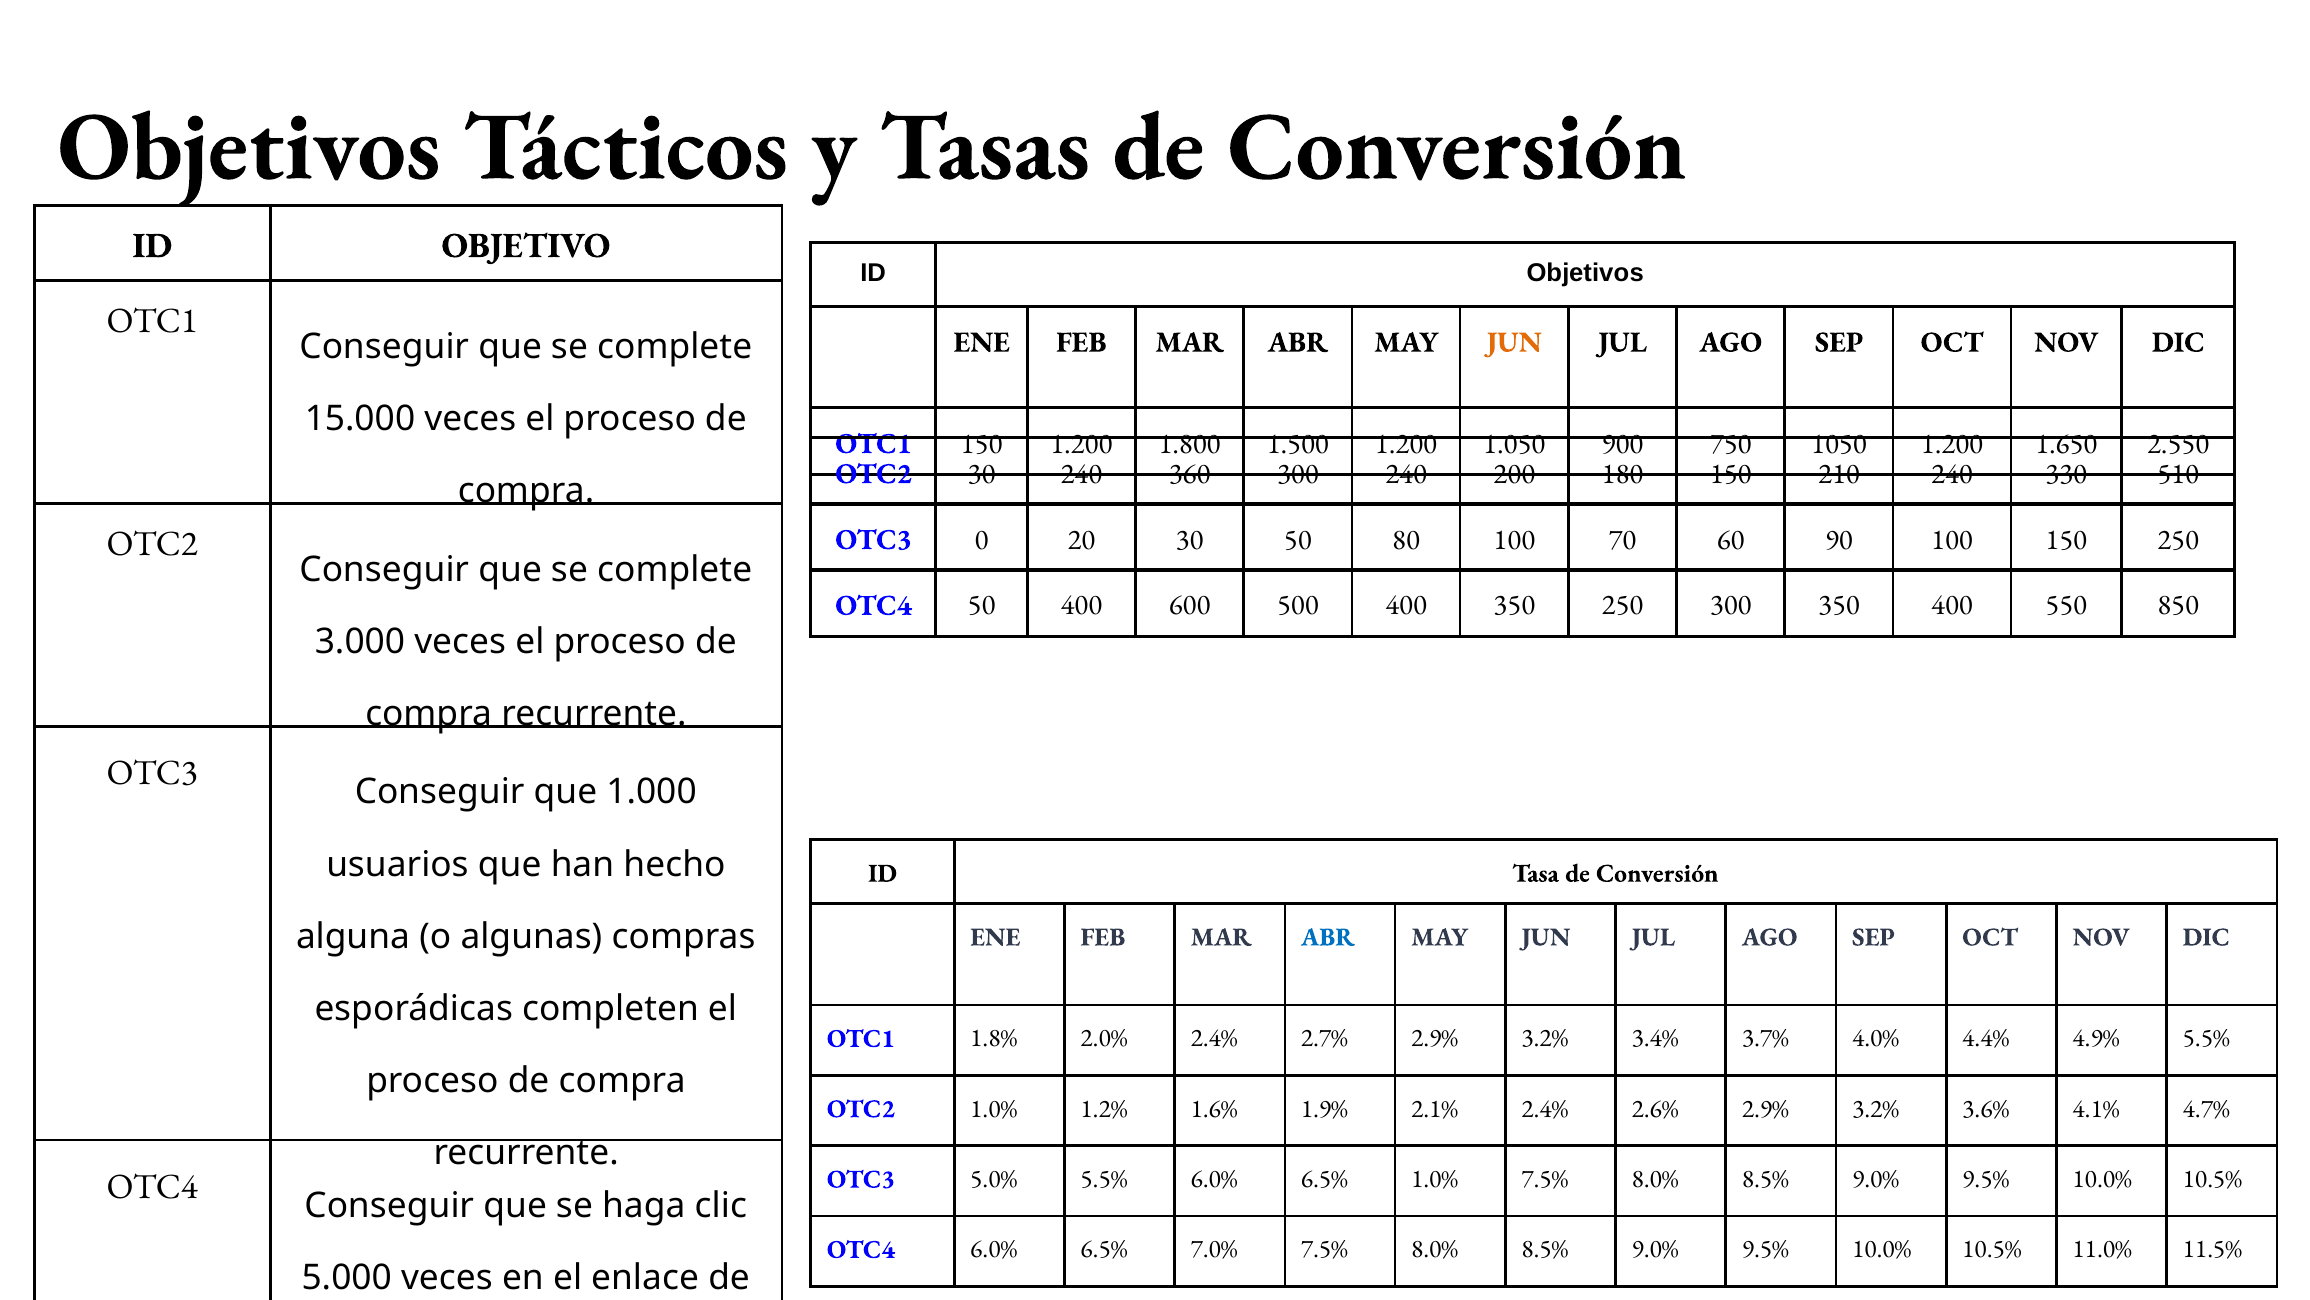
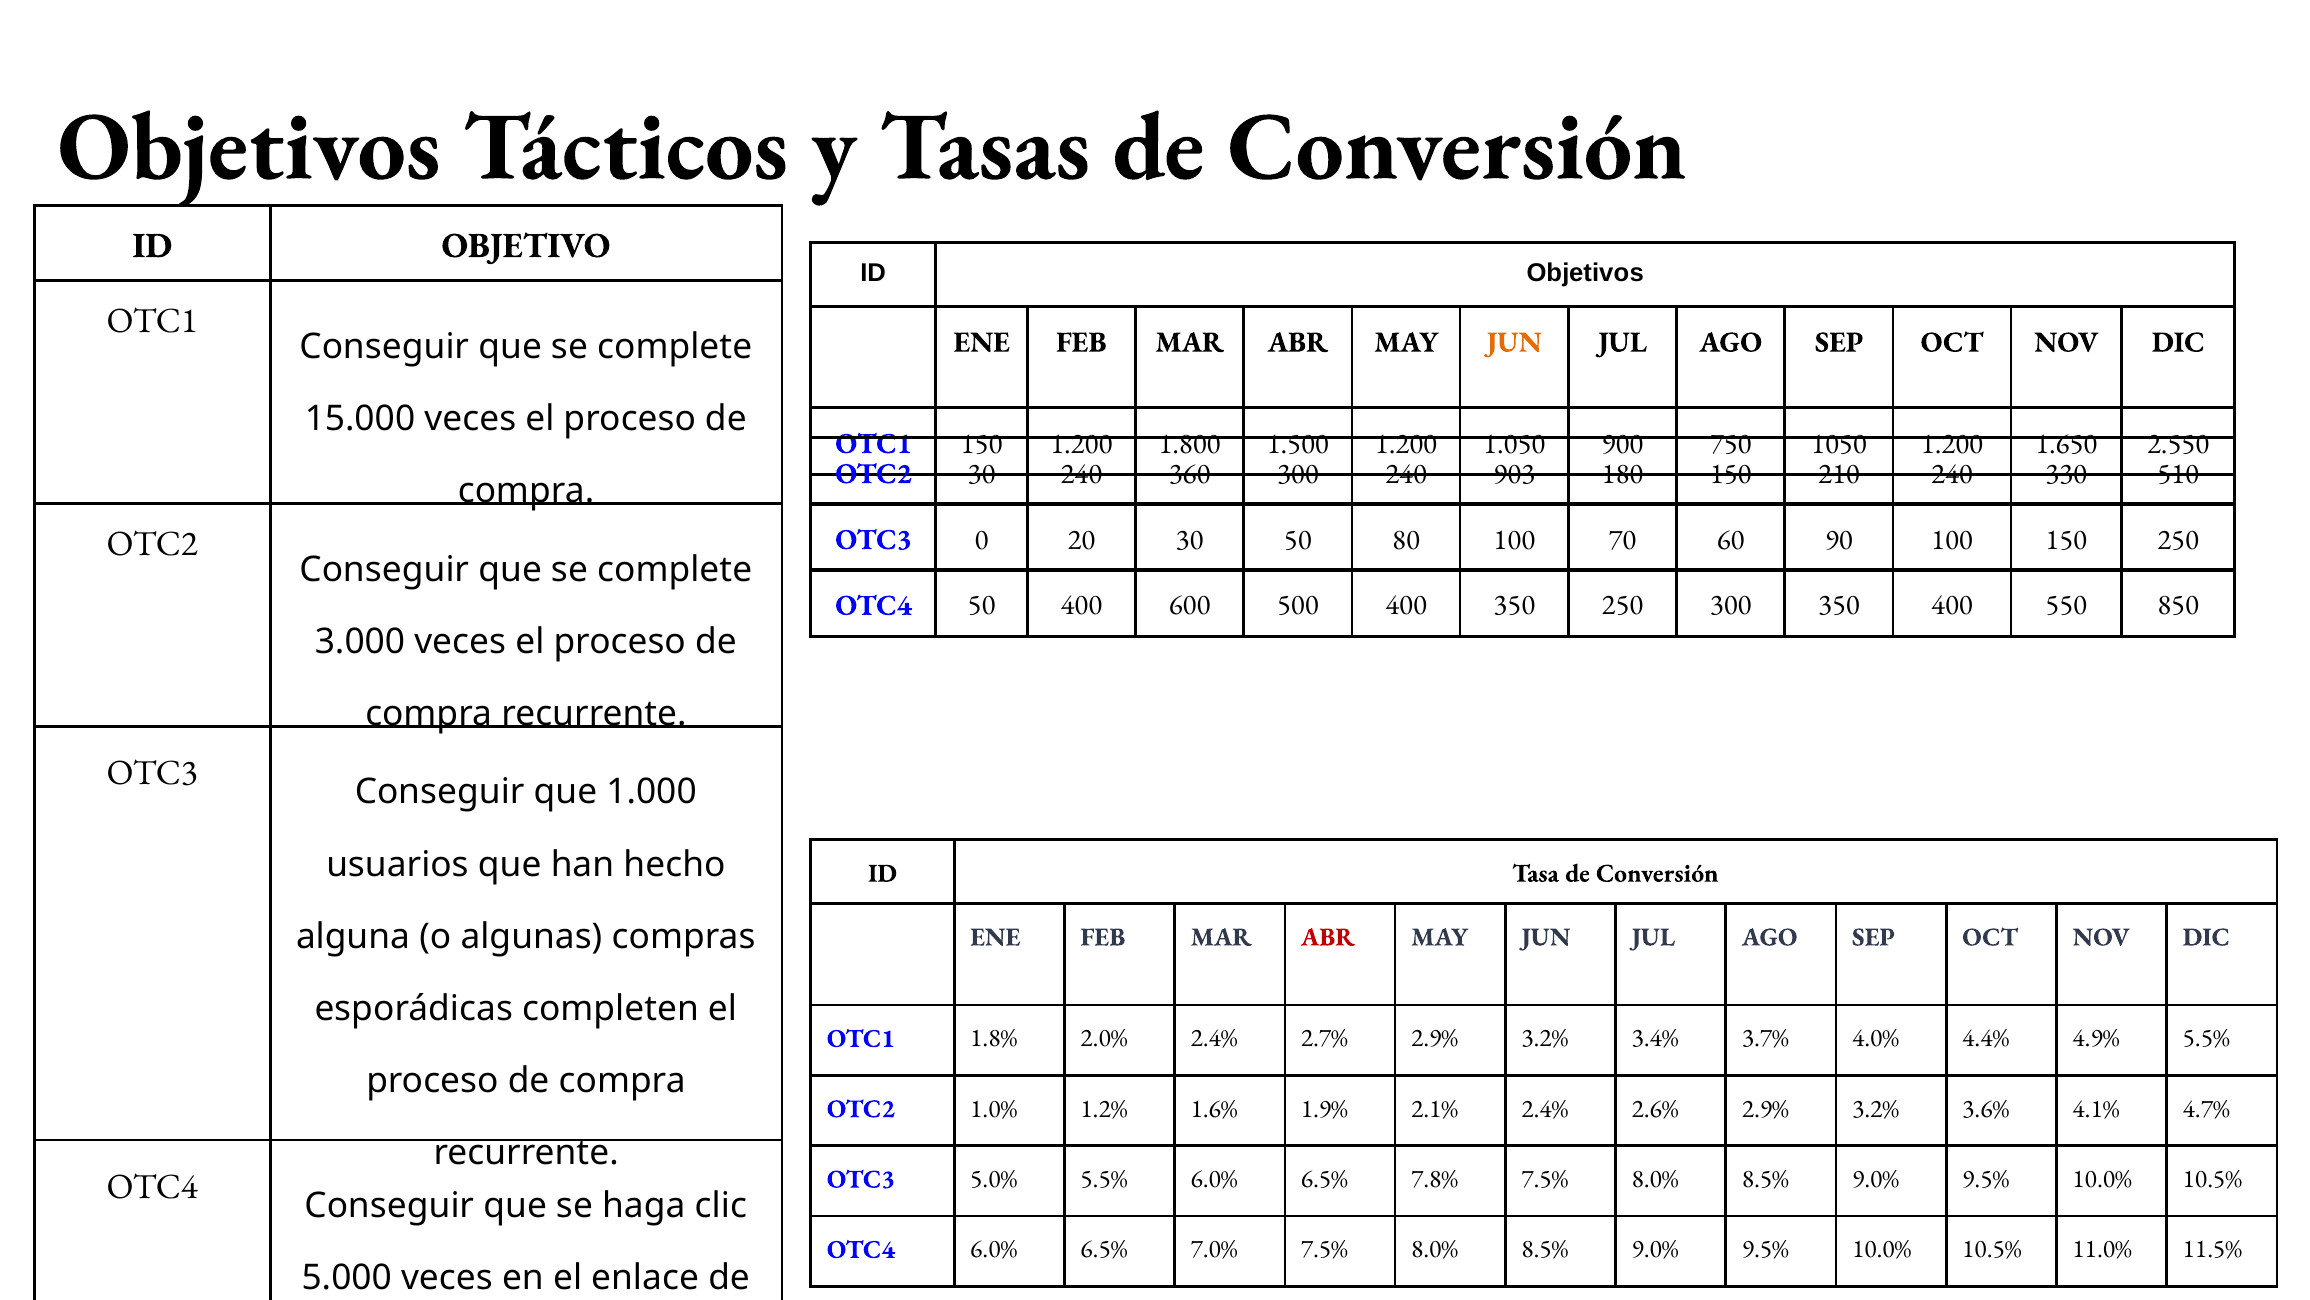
200: 200 -> 903
ABR at (1328, 937) colour: blue -> red
6.5% 1.0%: 1.0% -> 7.8%
